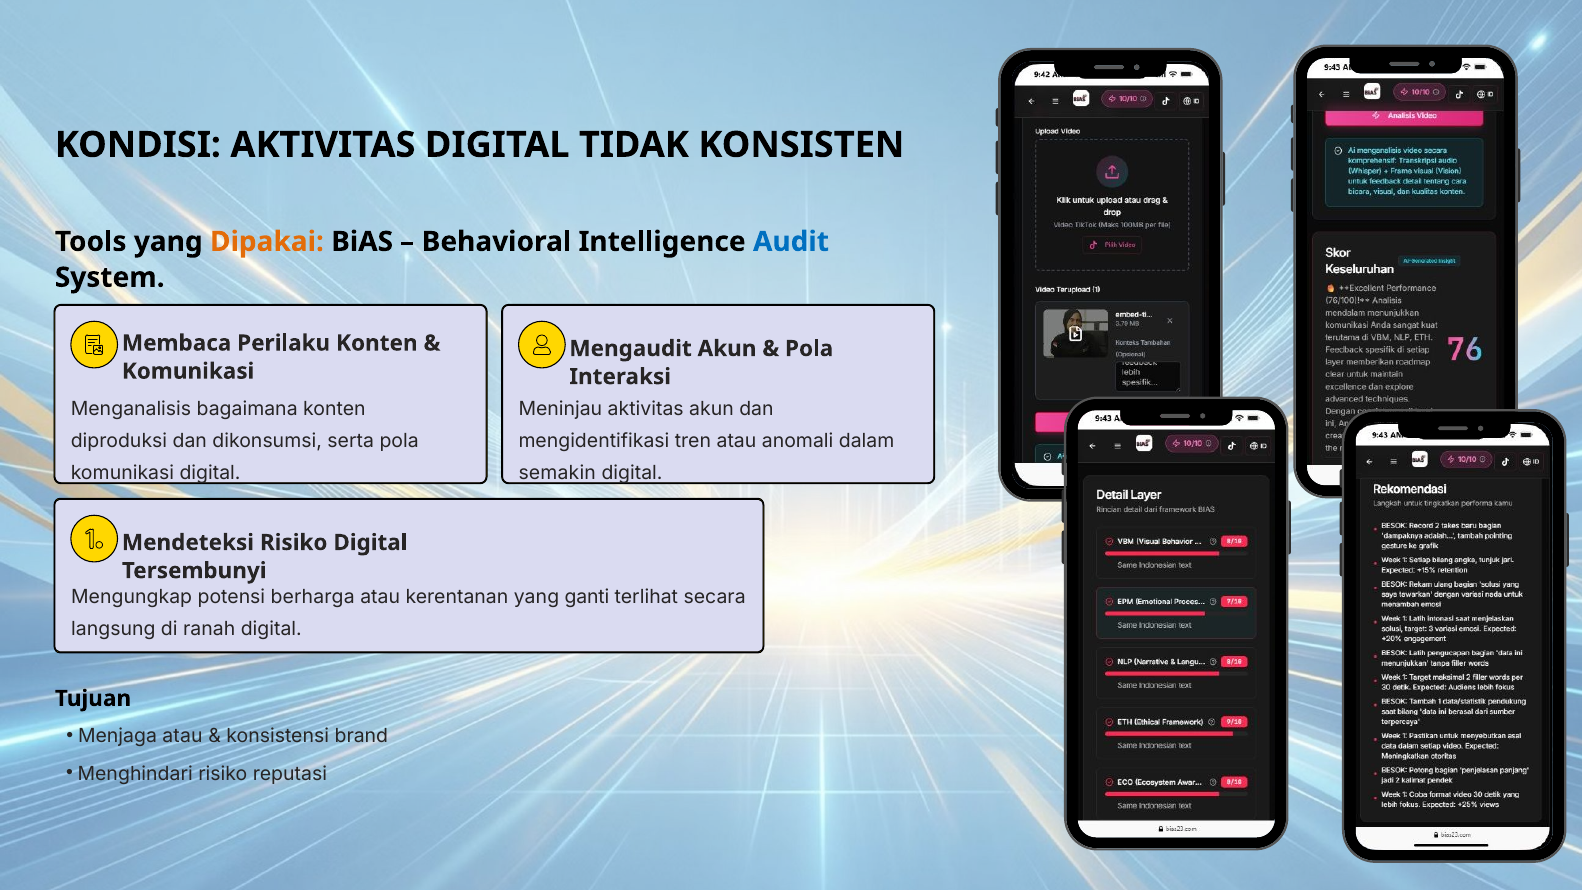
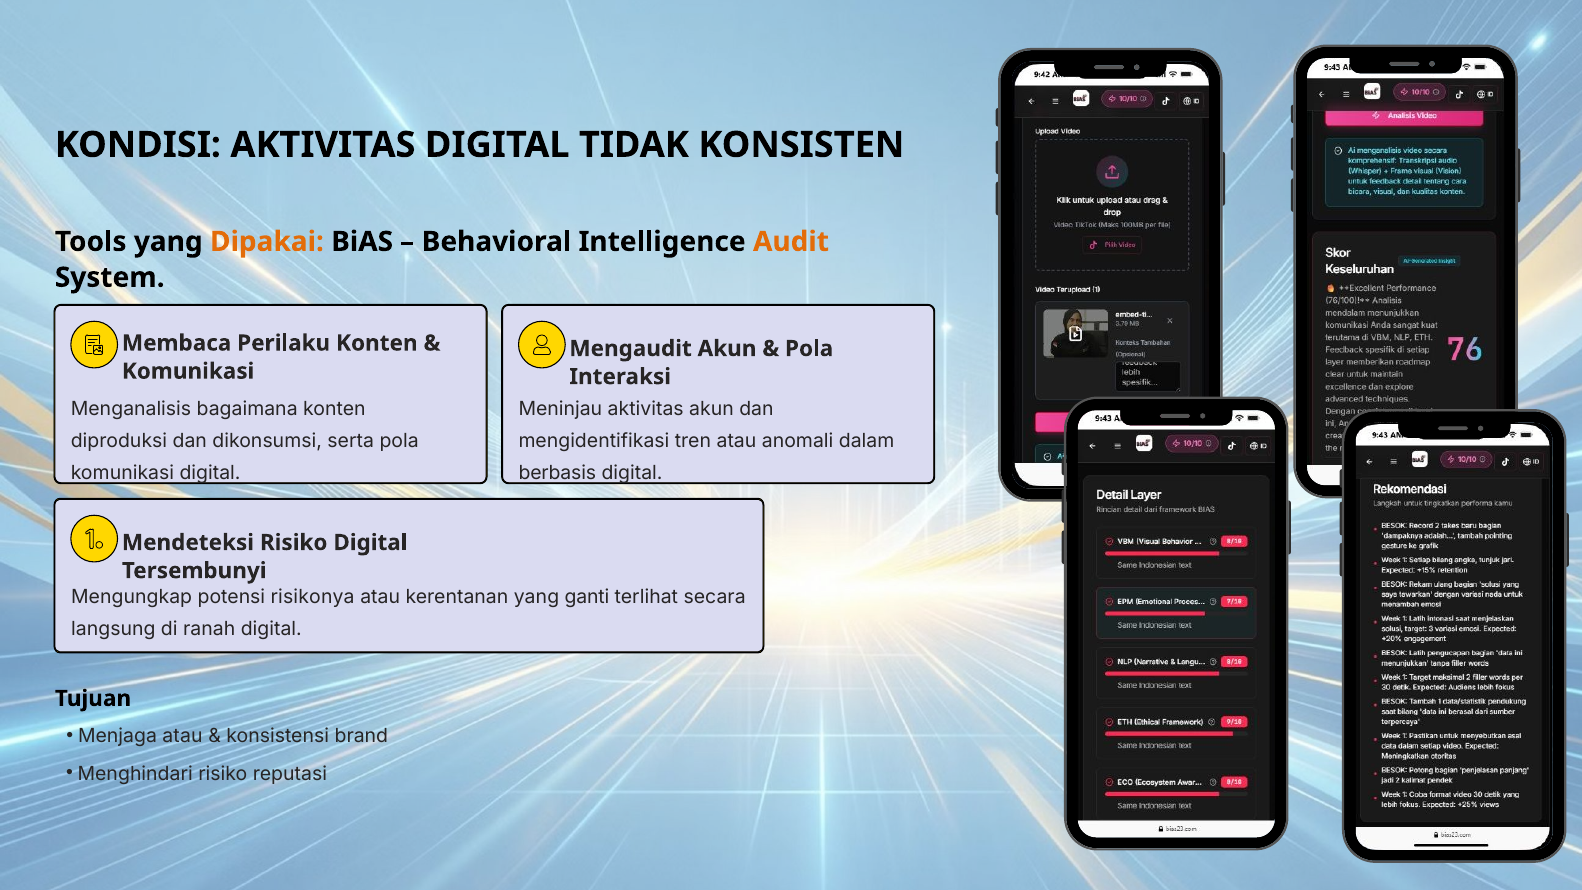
Audit colour: blue -> orange
semakin: semakin -> berbasis
berharga: berharga -> risikonya
